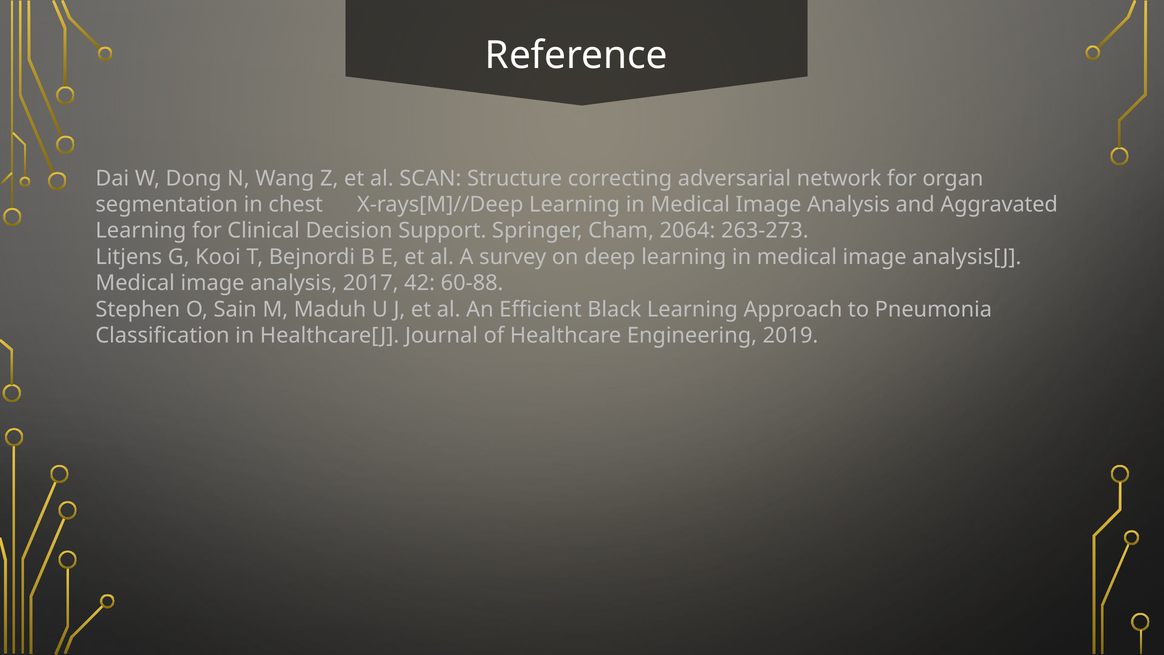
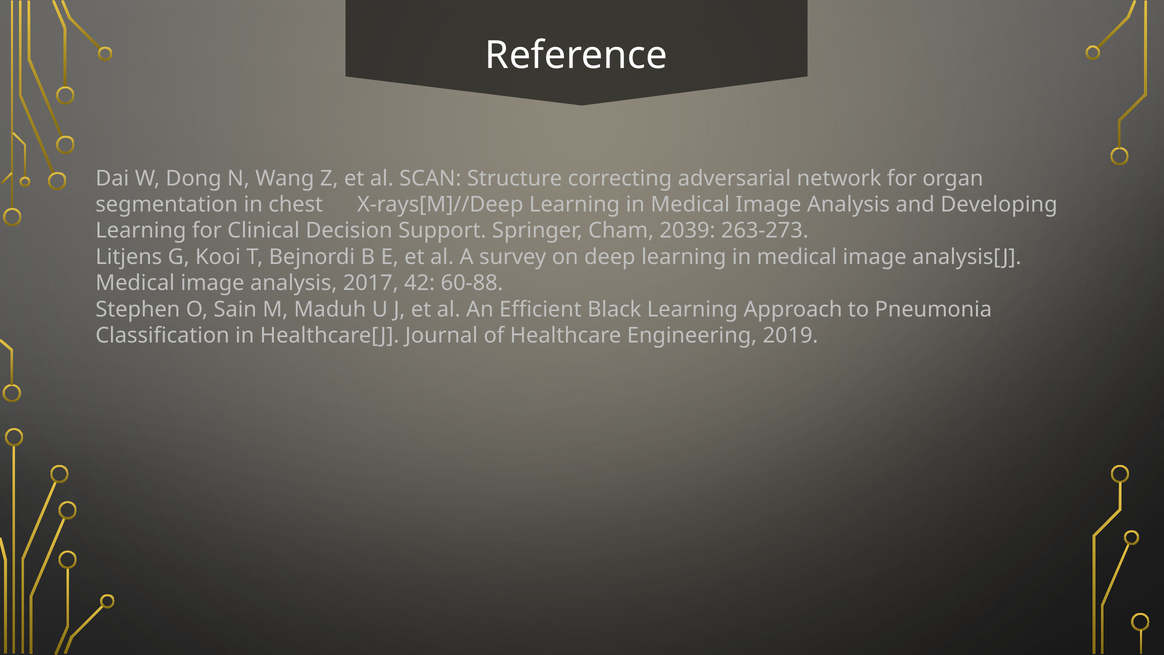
Aggravated: Aggravated -> Developing
2064: 2064 -> 2039
